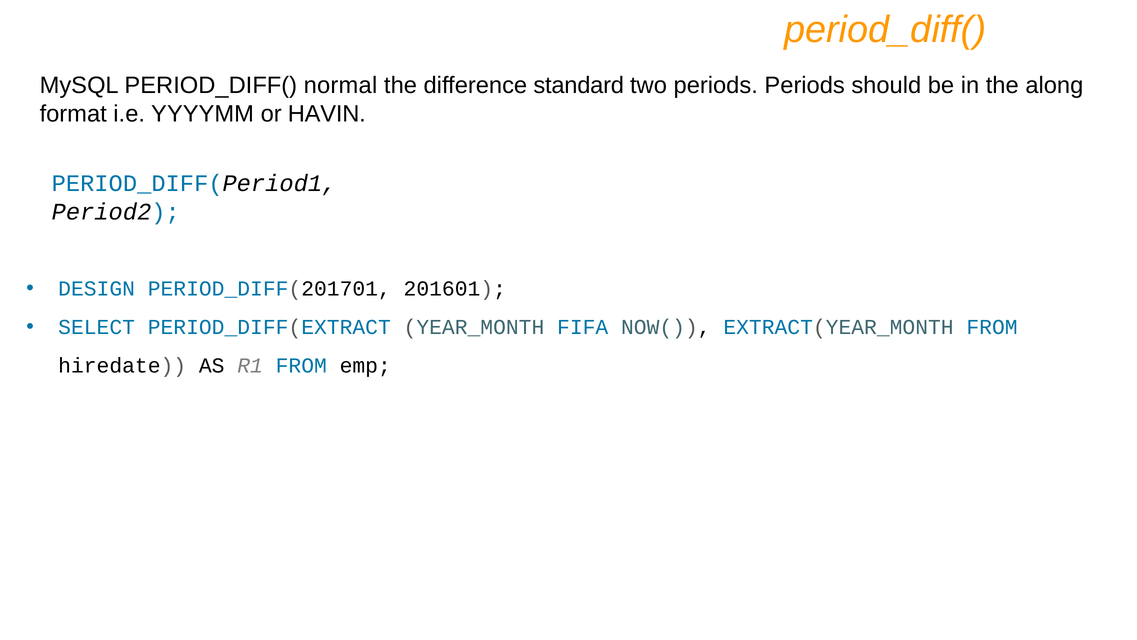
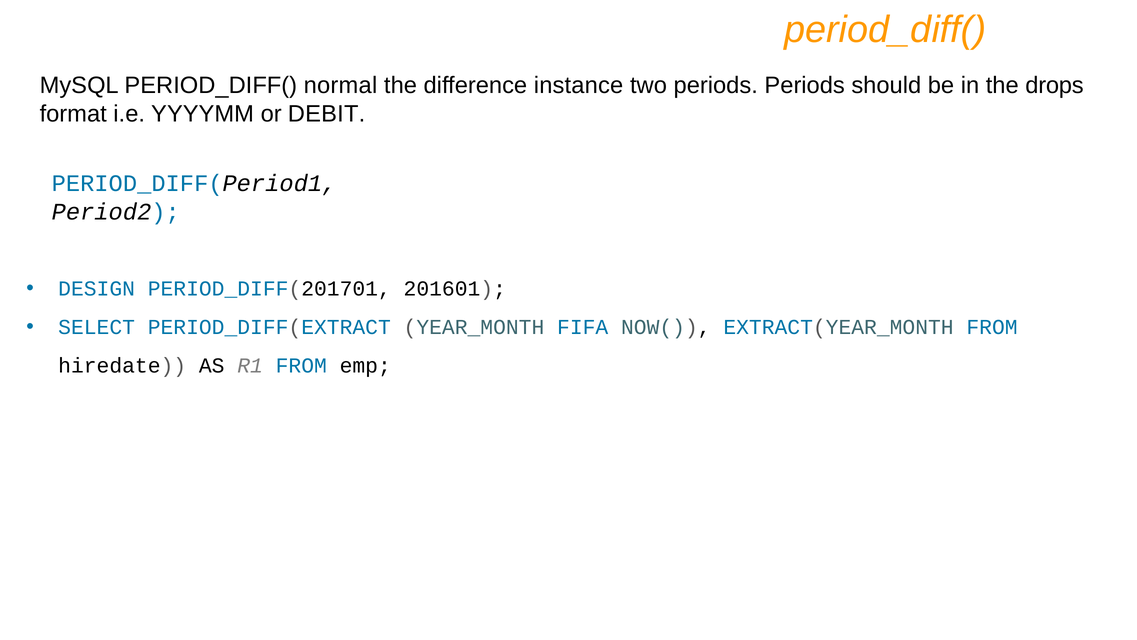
standard: standard -> instance
along: along -> drops
HAVIN: HAVIN -> DEBIT
